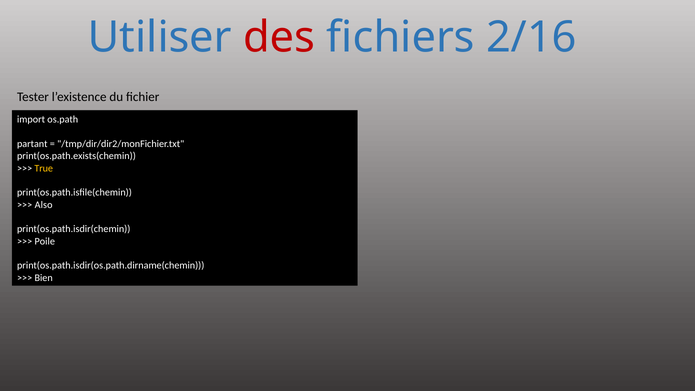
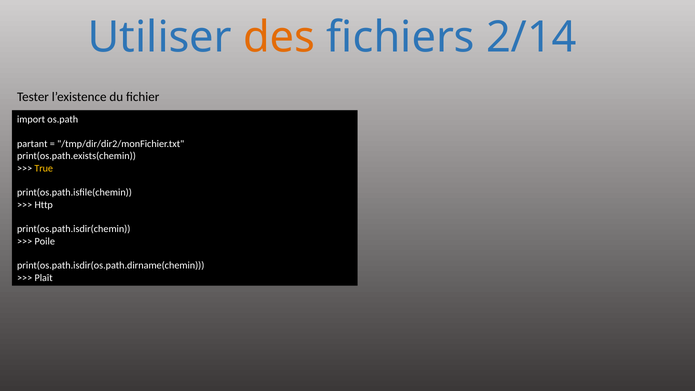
des colour: red -> orange
2/16: 2/16 -> 2/14
Also: Also -> Http
Bien: Bien -> Plaît
